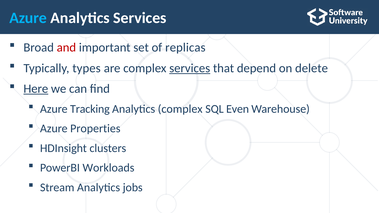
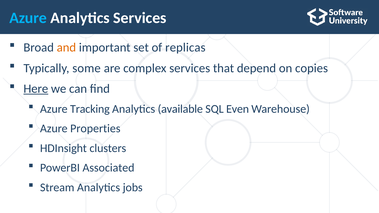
and colour: red -> orange
types: types -> some
services at (190, 68) underline: present -> none
delete: delete -> copies
Analytics complex: complex -> available
Workloads: Workloads -> Associated
